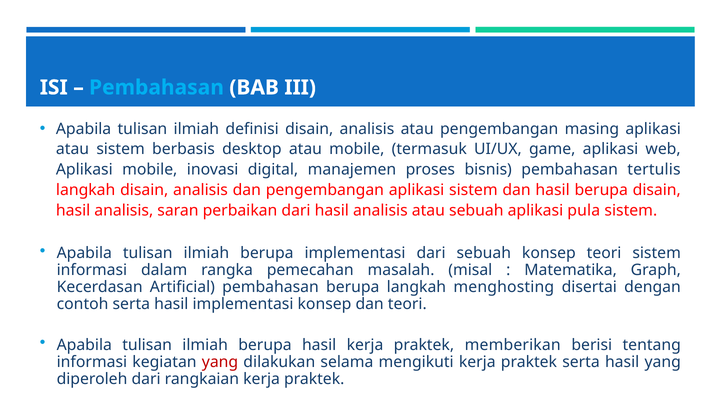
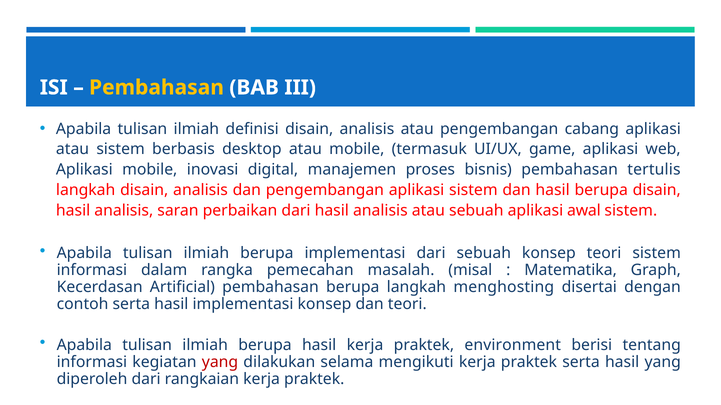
Pembahasan at (156, 88) colour: light blue -> yellow
masing: masing -> cabang
pula: pula -> awal
memberikan: memberikan -> environment
